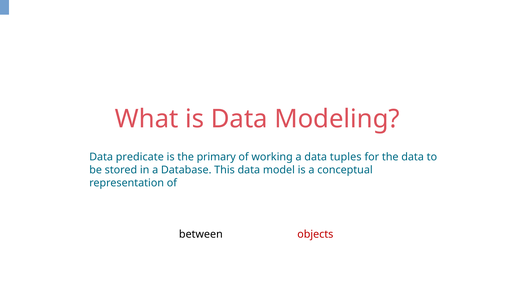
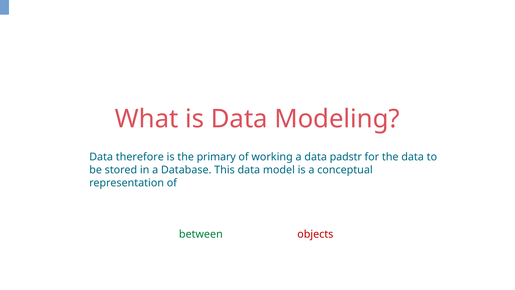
predicate: predicate -> therefore
tuples: tuples -> padstr
between colour: black -> green
